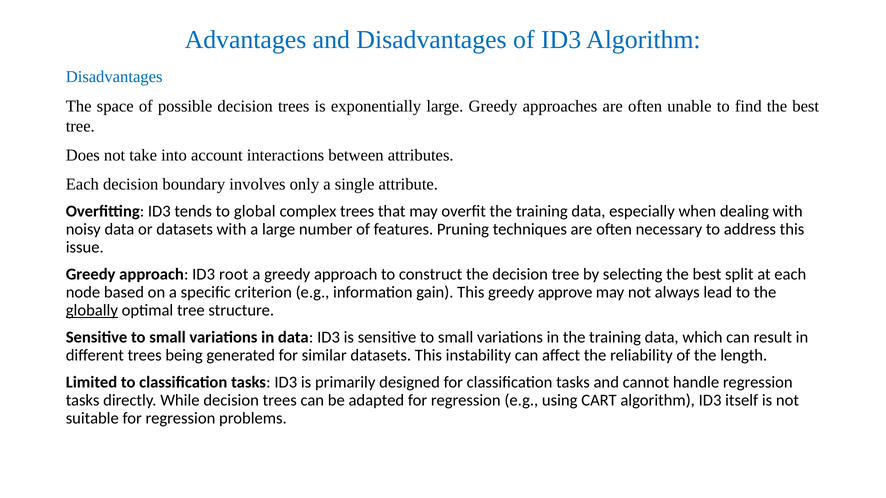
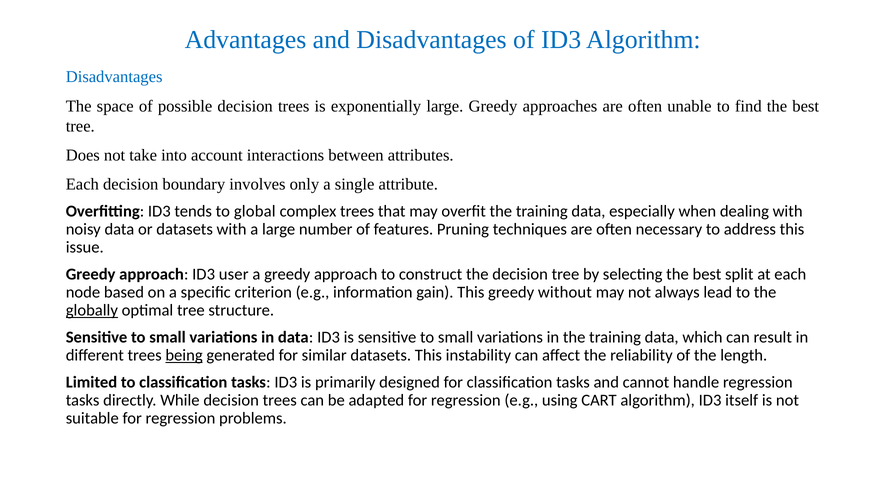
root: root -> user
approve: approve -> without
being underline: none -> present
